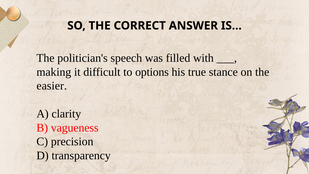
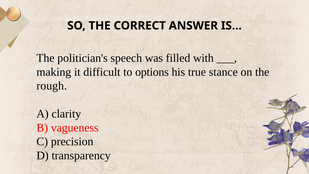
easier: easier -> rough
